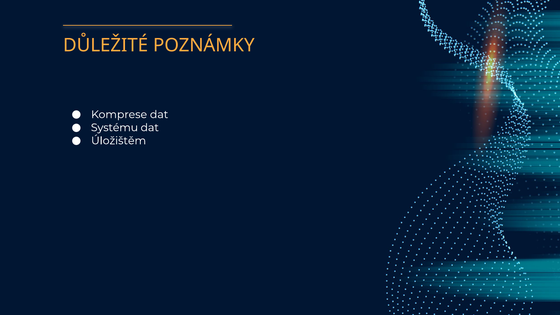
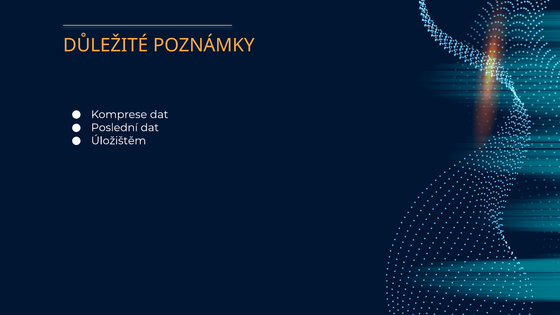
Systému: Systému -> Poslední
